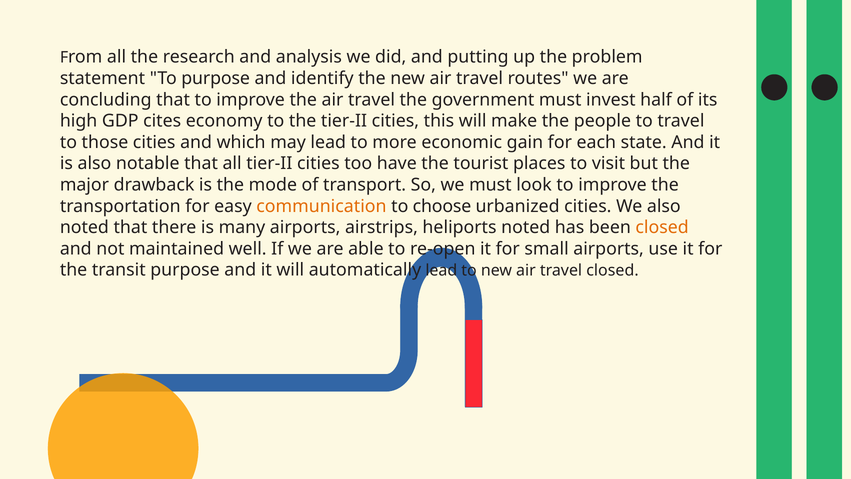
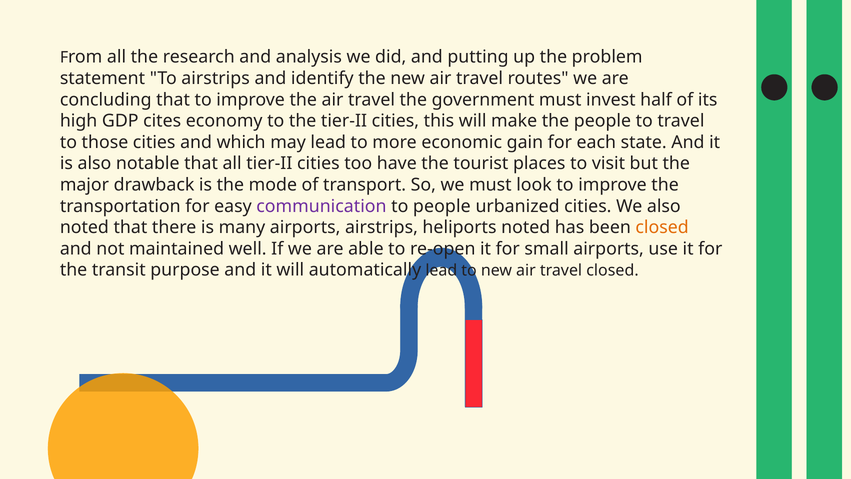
To purpose: purpose -> airstrips
communication colour: orange -> purple
to choose: choose -> people
